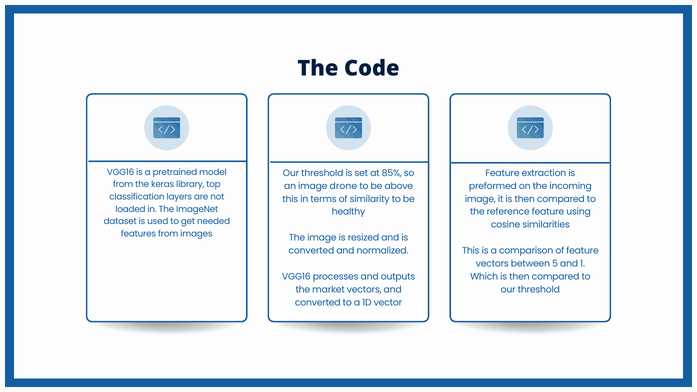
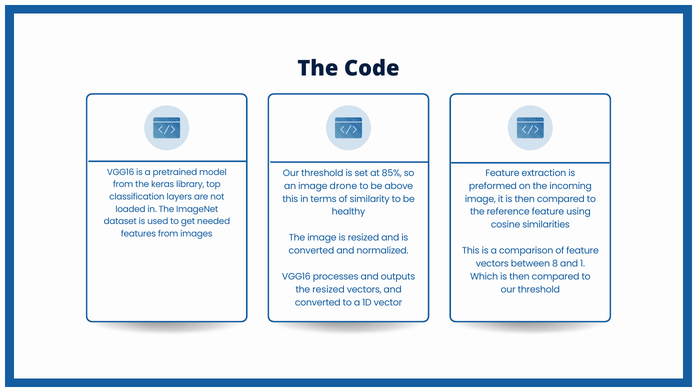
5: 5 -> 8
the market: market -> resized
